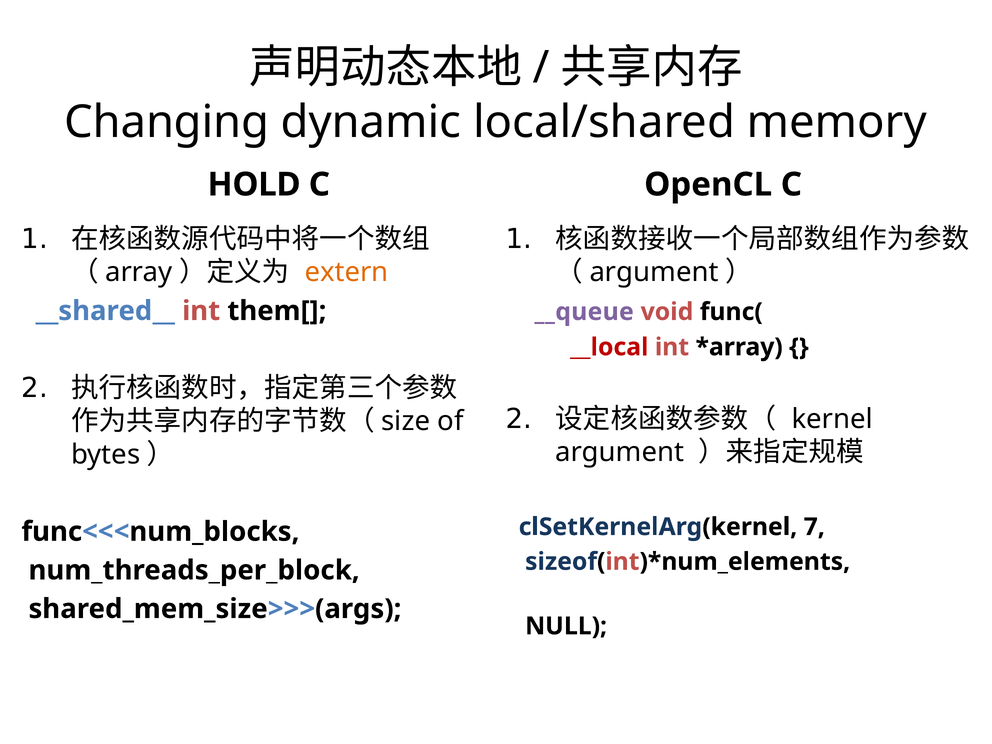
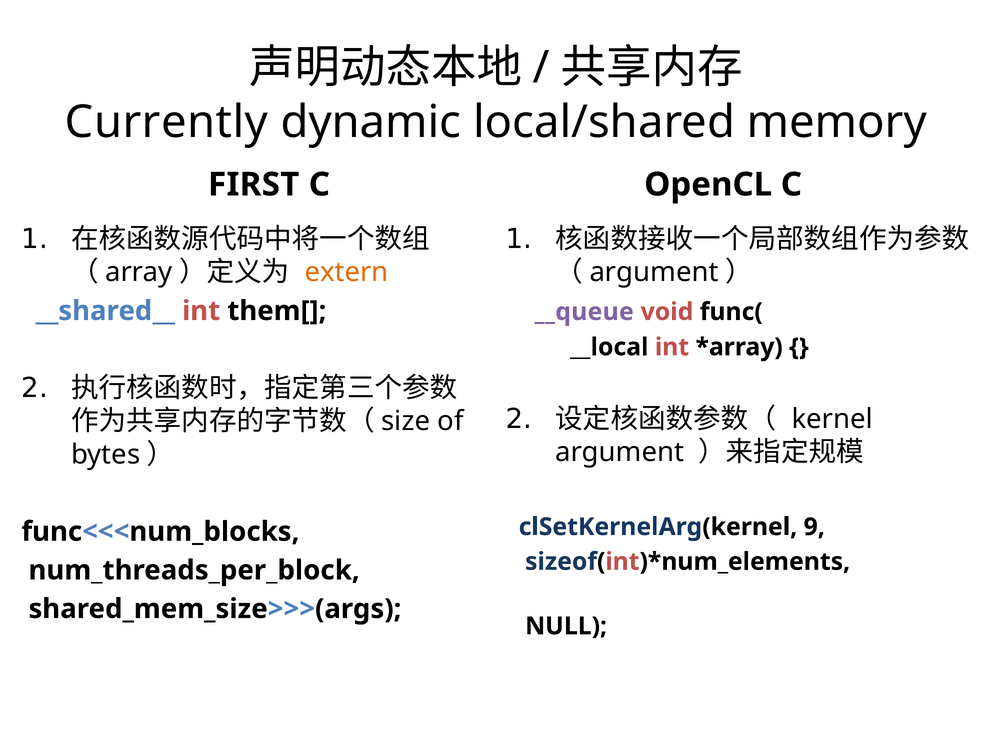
Changing: Changing -> Currently
HOLD: HOLD -> FIRST
__local colour: red -> black
7: 7 -> 9
